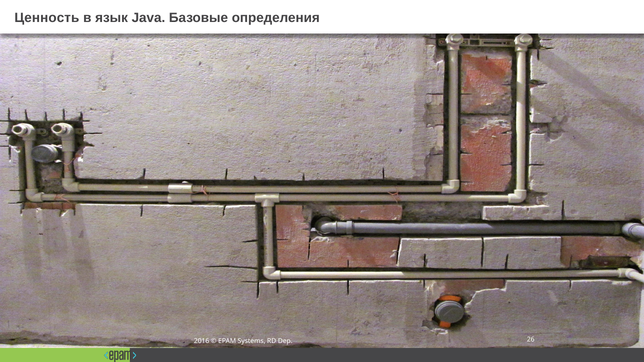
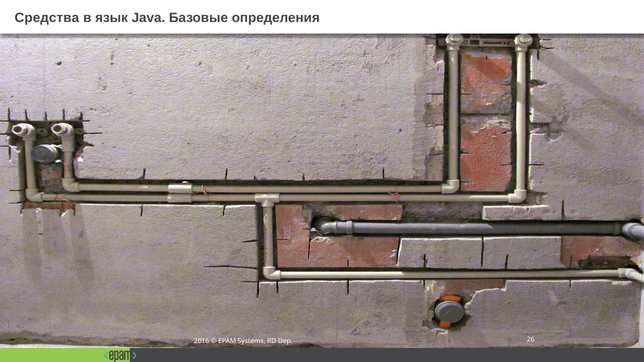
Ценность: Ценность -> Средства
